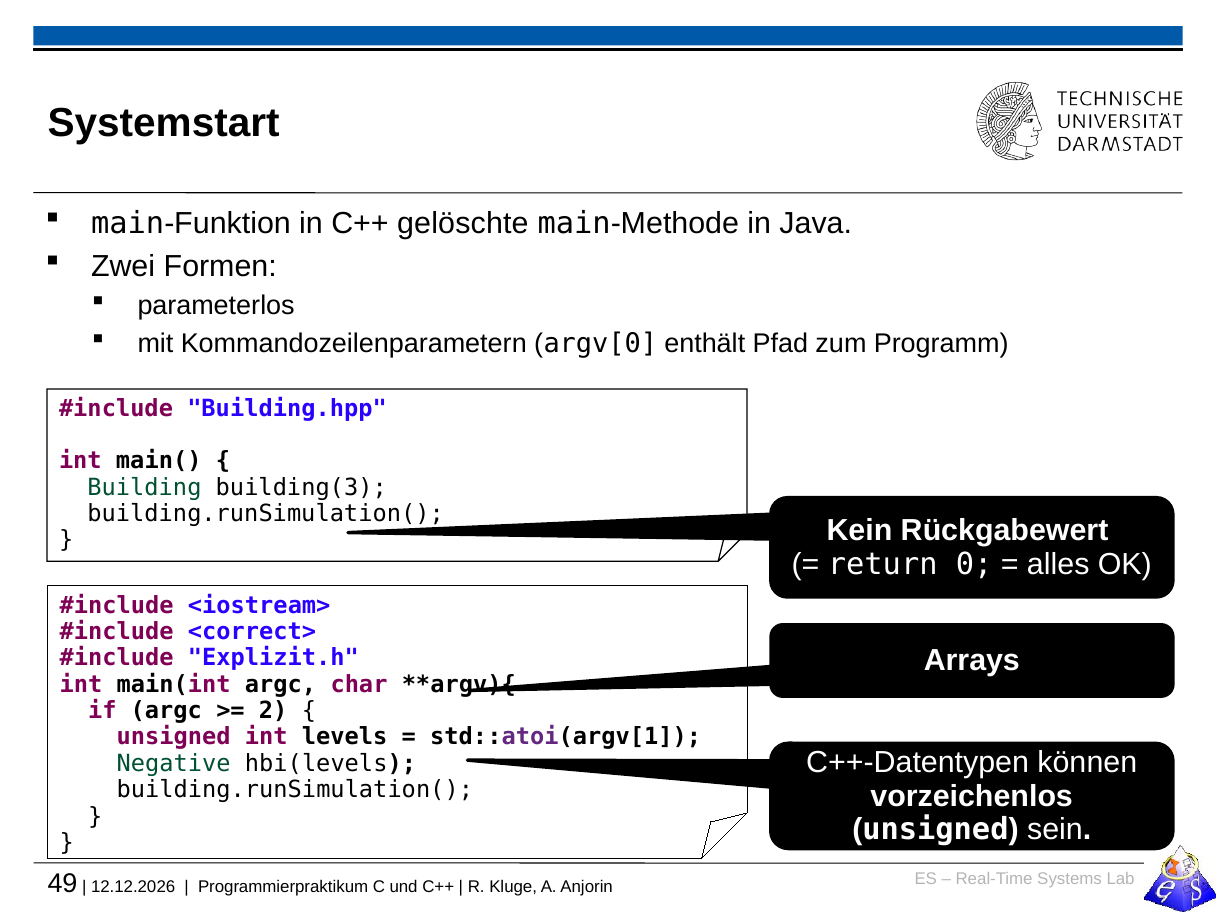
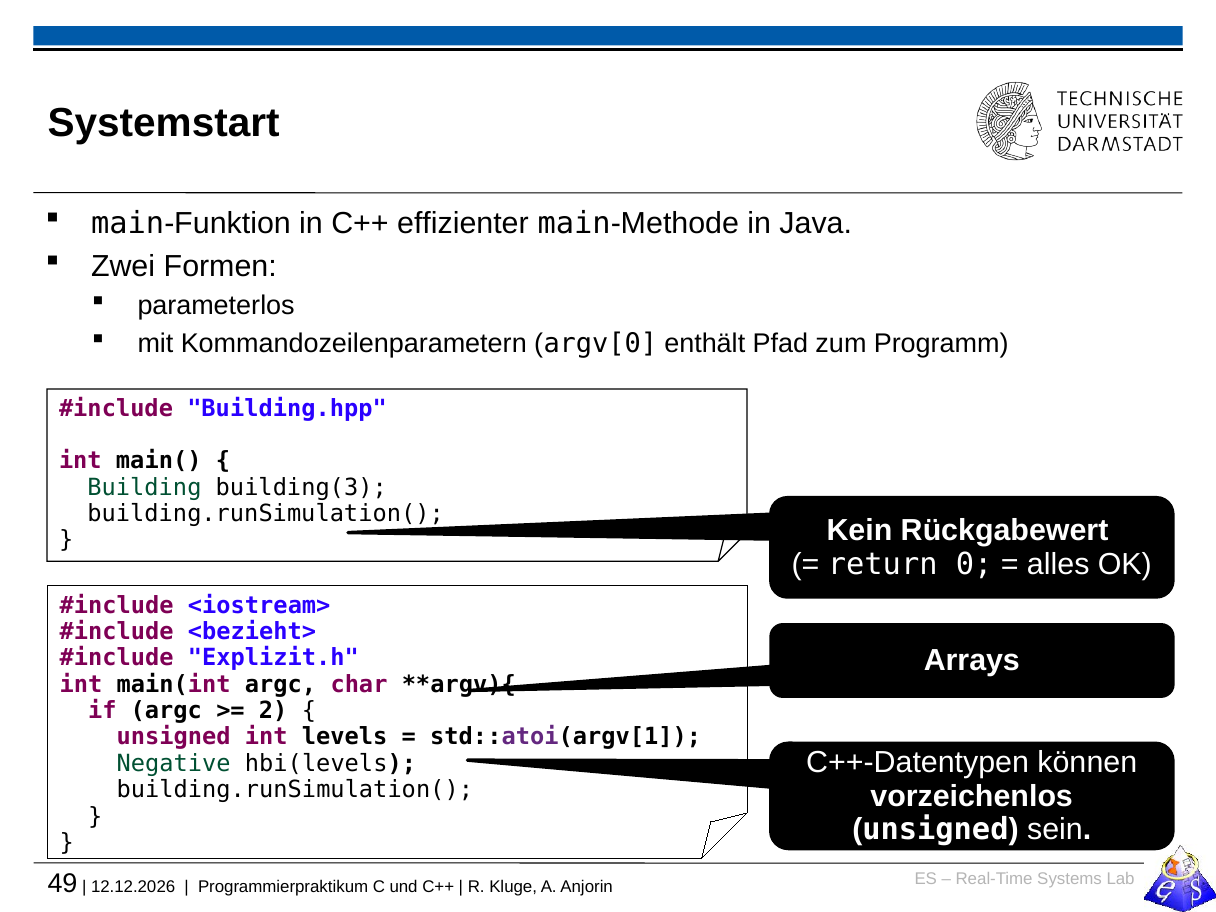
gelöschte: gelöschte -> effizienter
<correct>: <correct> -> <bezieht>
